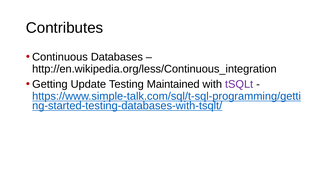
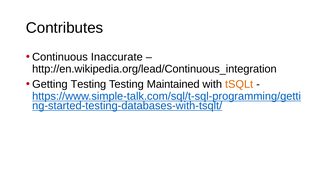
Databases: Databases -> Inaccurate
http://en.wikipedia.org/less/Continuous_integration: http://en.wikipedia.org/less/Continuous_integration -> http://en.wikipedia.org/lead/Continuous_integration
Getting Update: Update -> Testing
tSQLt colour: purple -> orange
